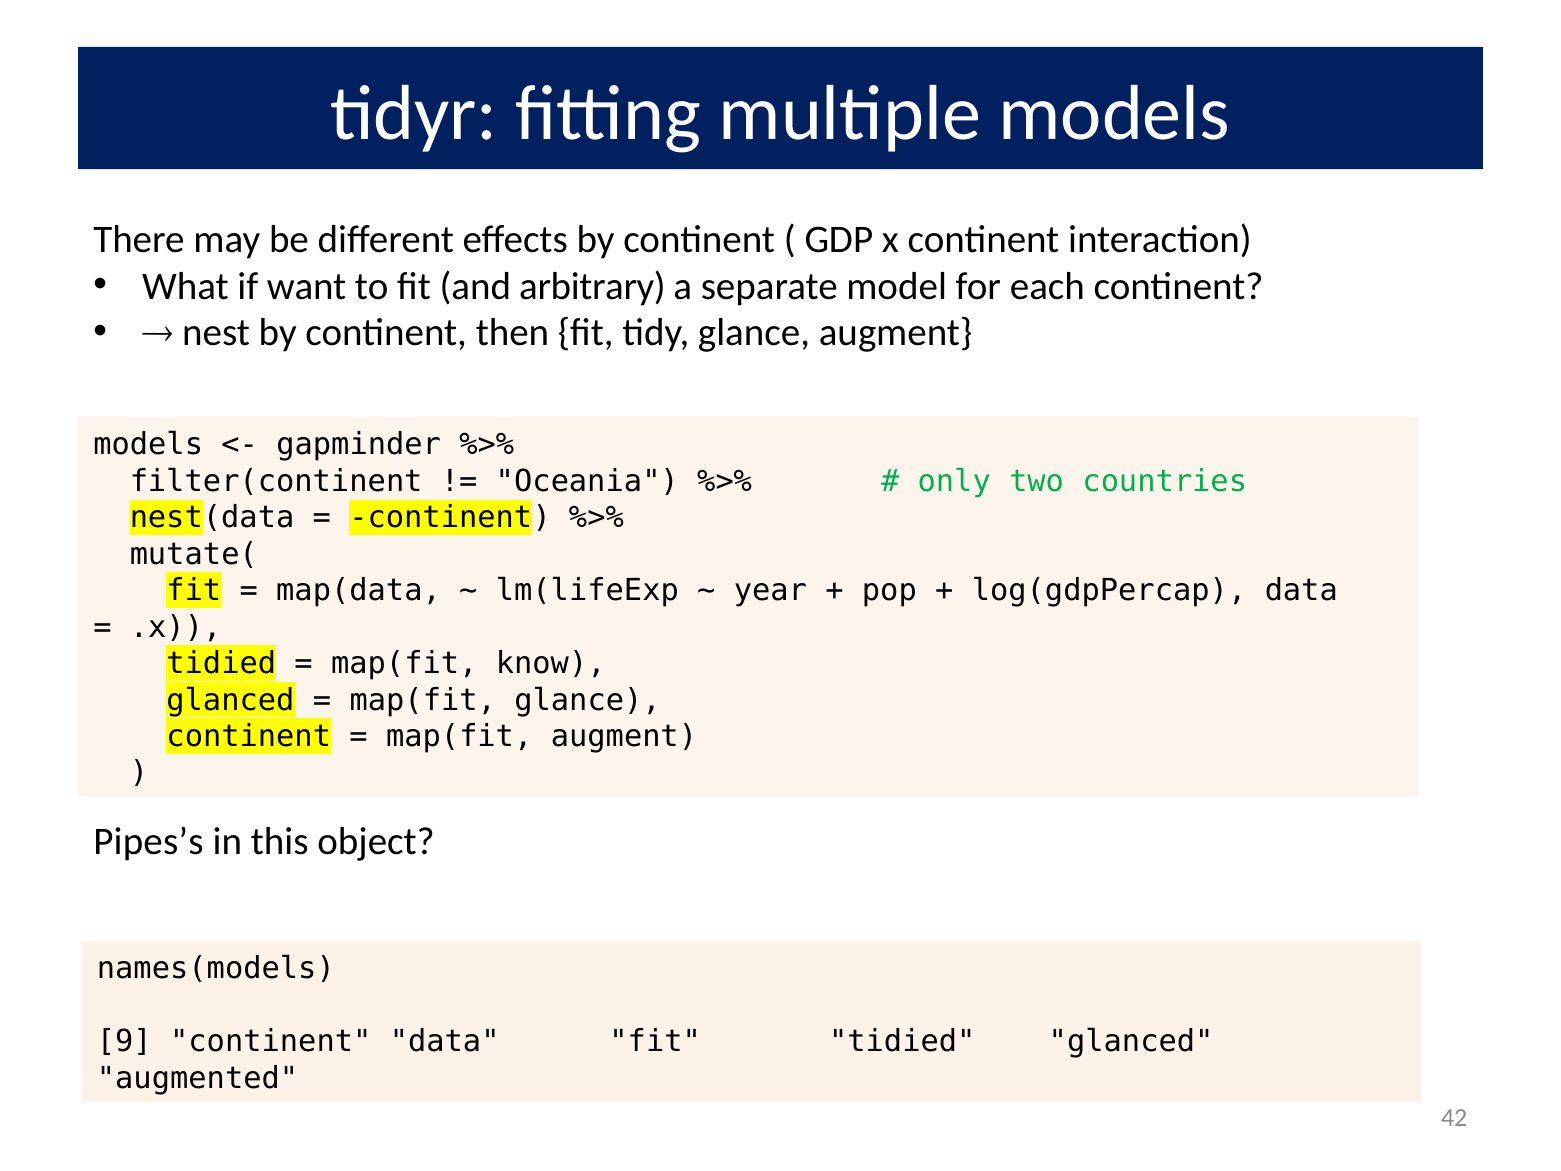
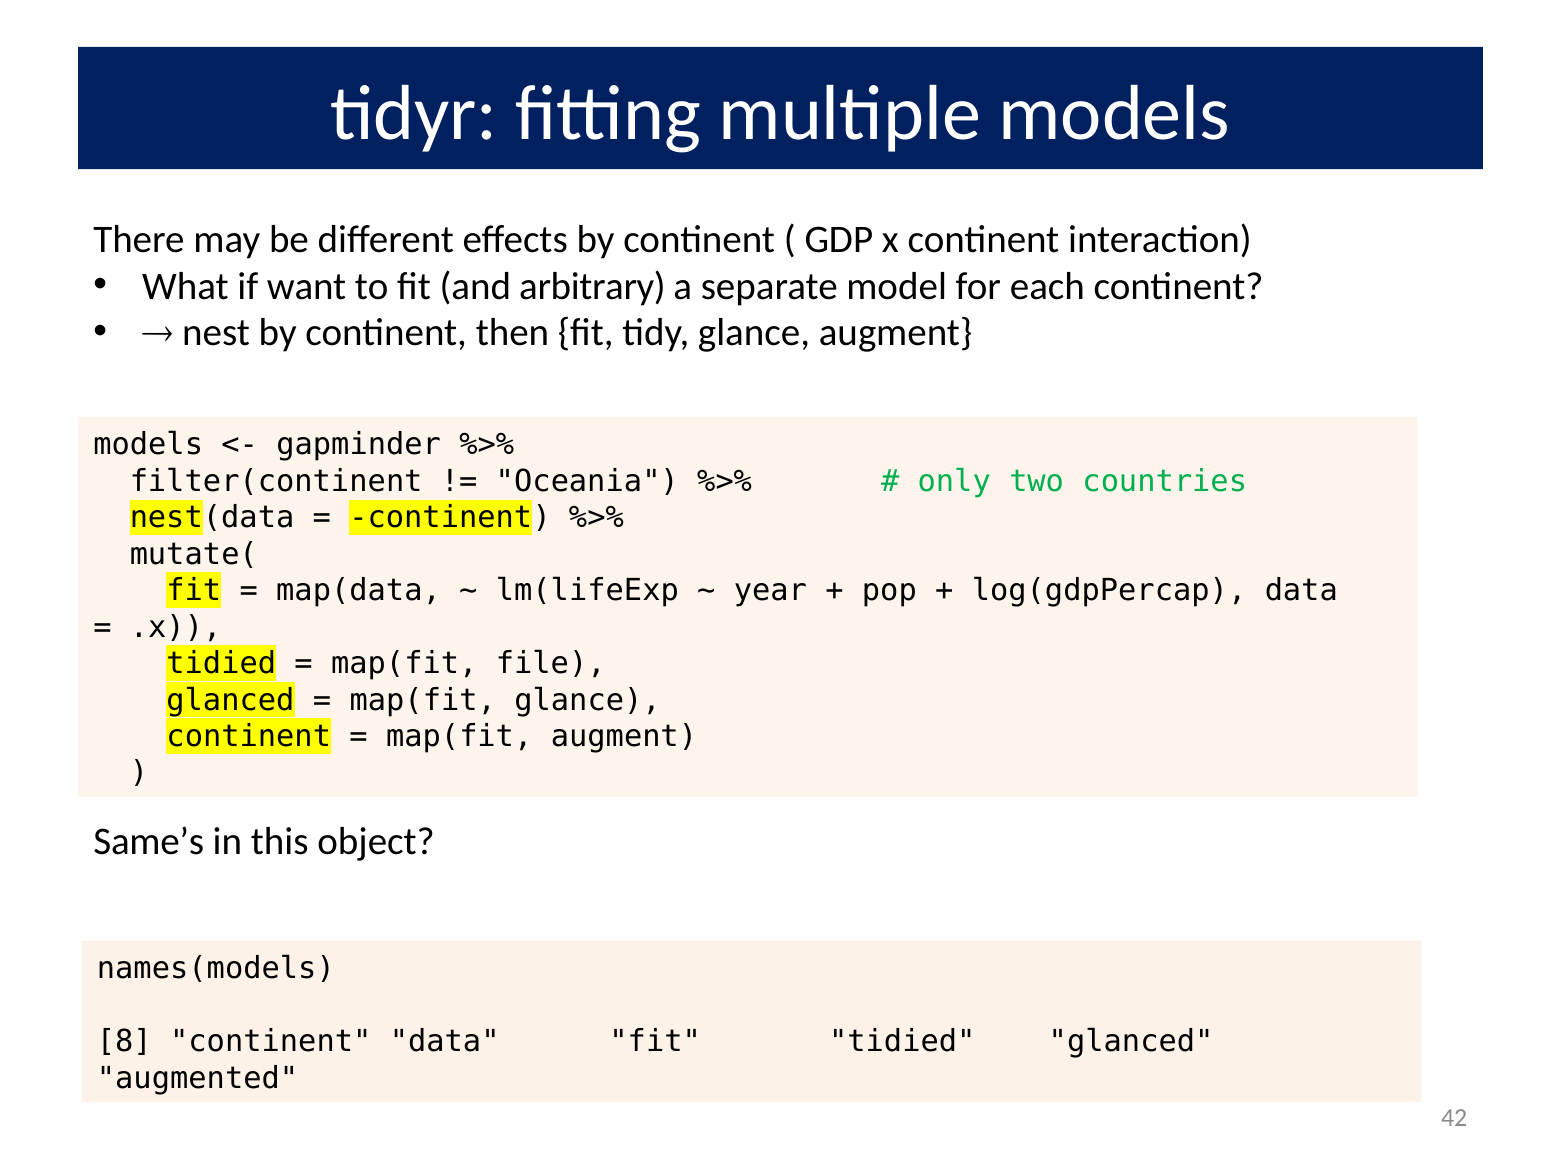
know: know -> file
Pipes’s: Pipes’s -> Same’s
9: 9 -> 8
